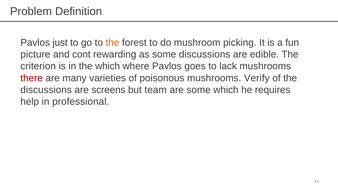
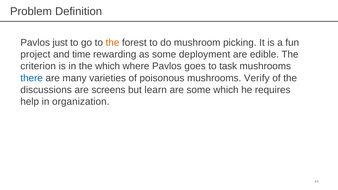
picture: picture -> project
cont: cont -> time
some discussions: discussions -> deployment
lack: lack -> task
there colour: red -> blue
team: team -> learn
professional: professional -> organization
